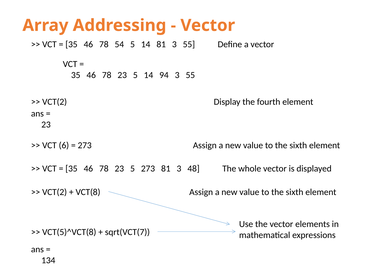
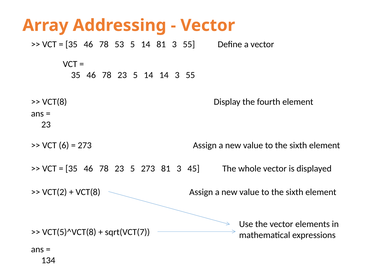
54: 54 -> 53
14 94: 94 -> 14
VCT(2 at (55, 102): VCT(2 -> VCT(8
48: 48 -> 45
